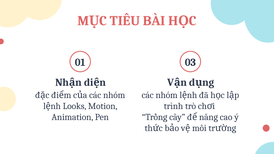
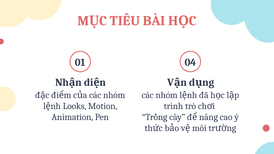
03: 03 -> 04
